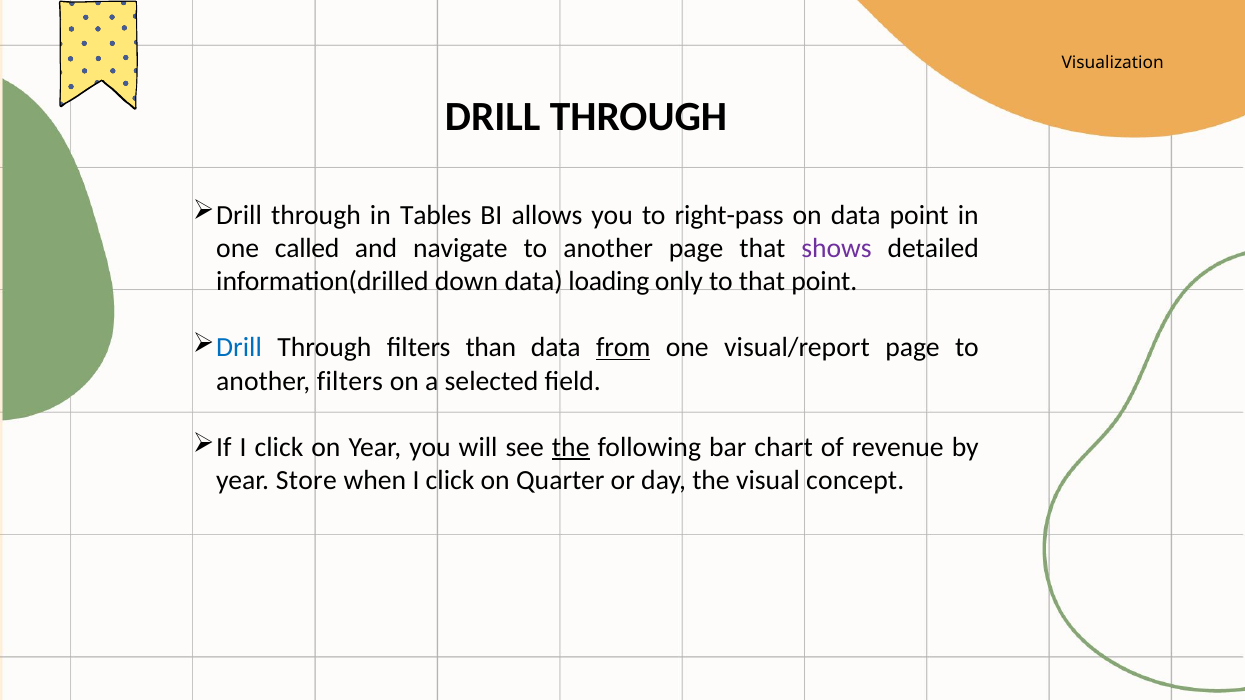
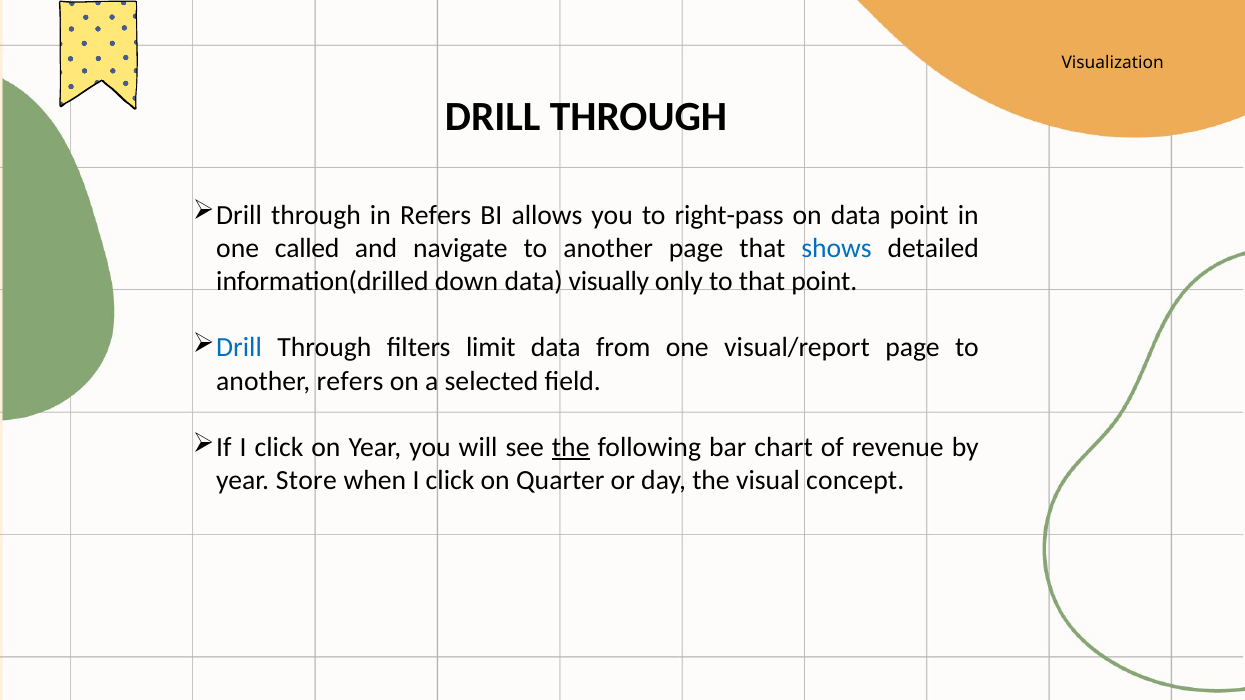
in Tables: Tables -> Refers
shows colour: purple -> blue
loading: loading -> visually
than: than -> limit
from underline: present -> none
another filters: filters -> refers
